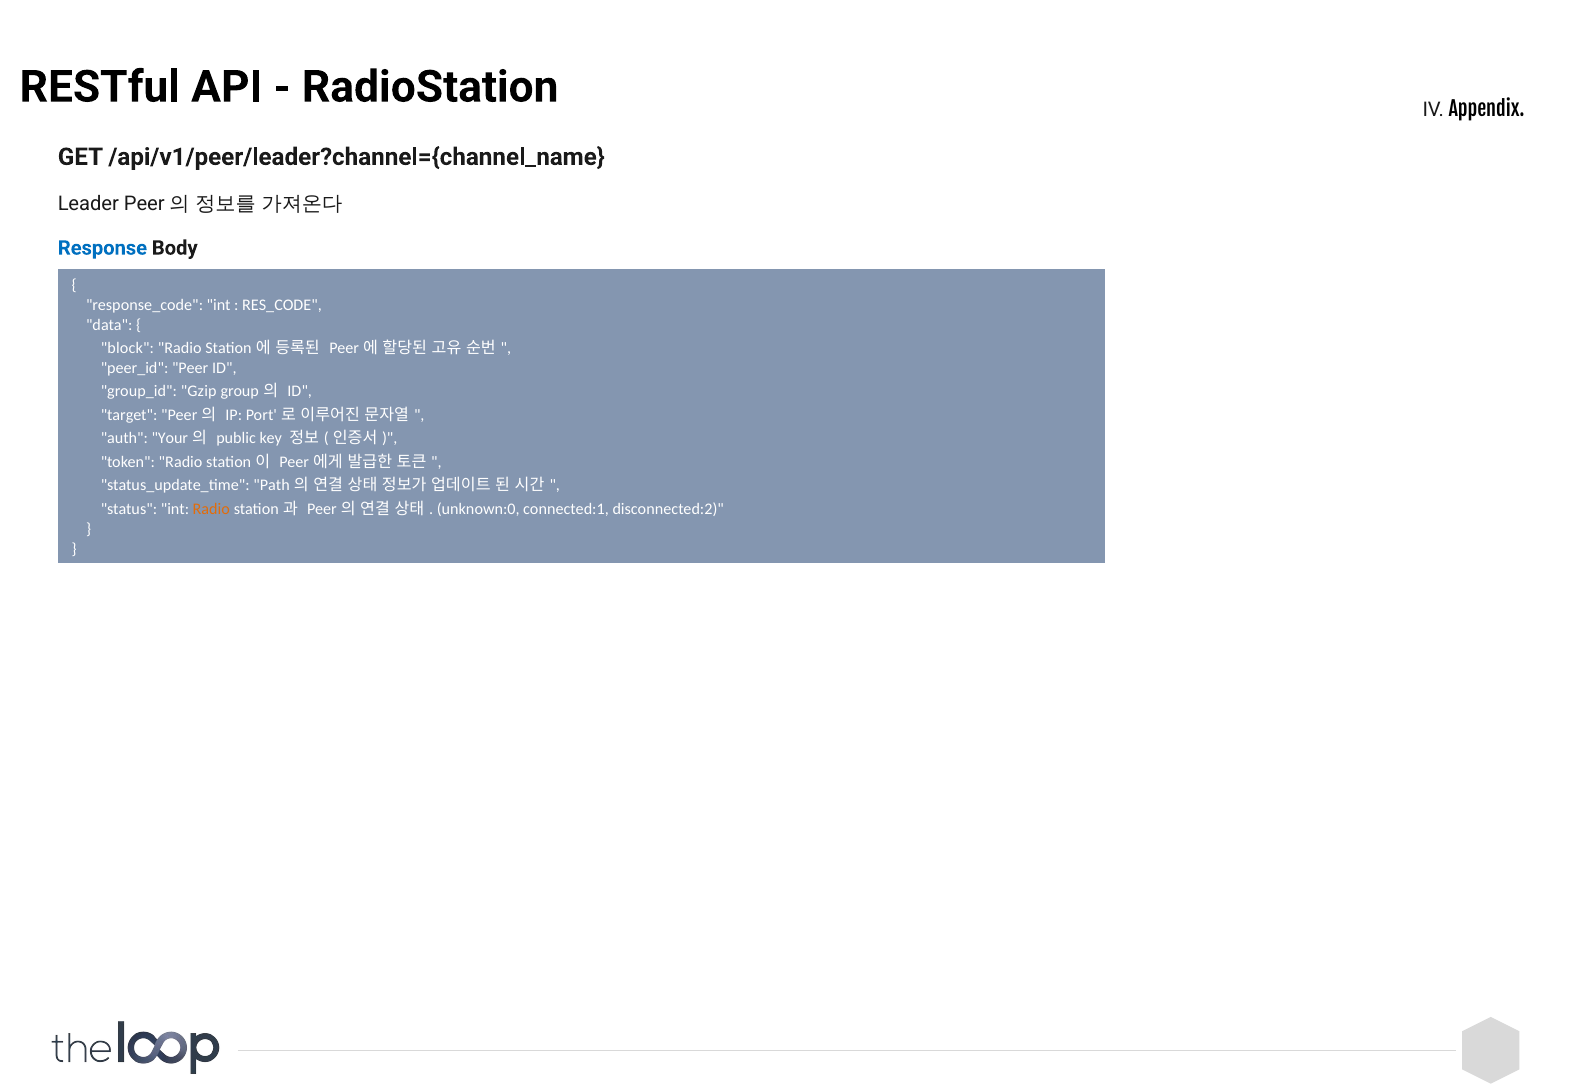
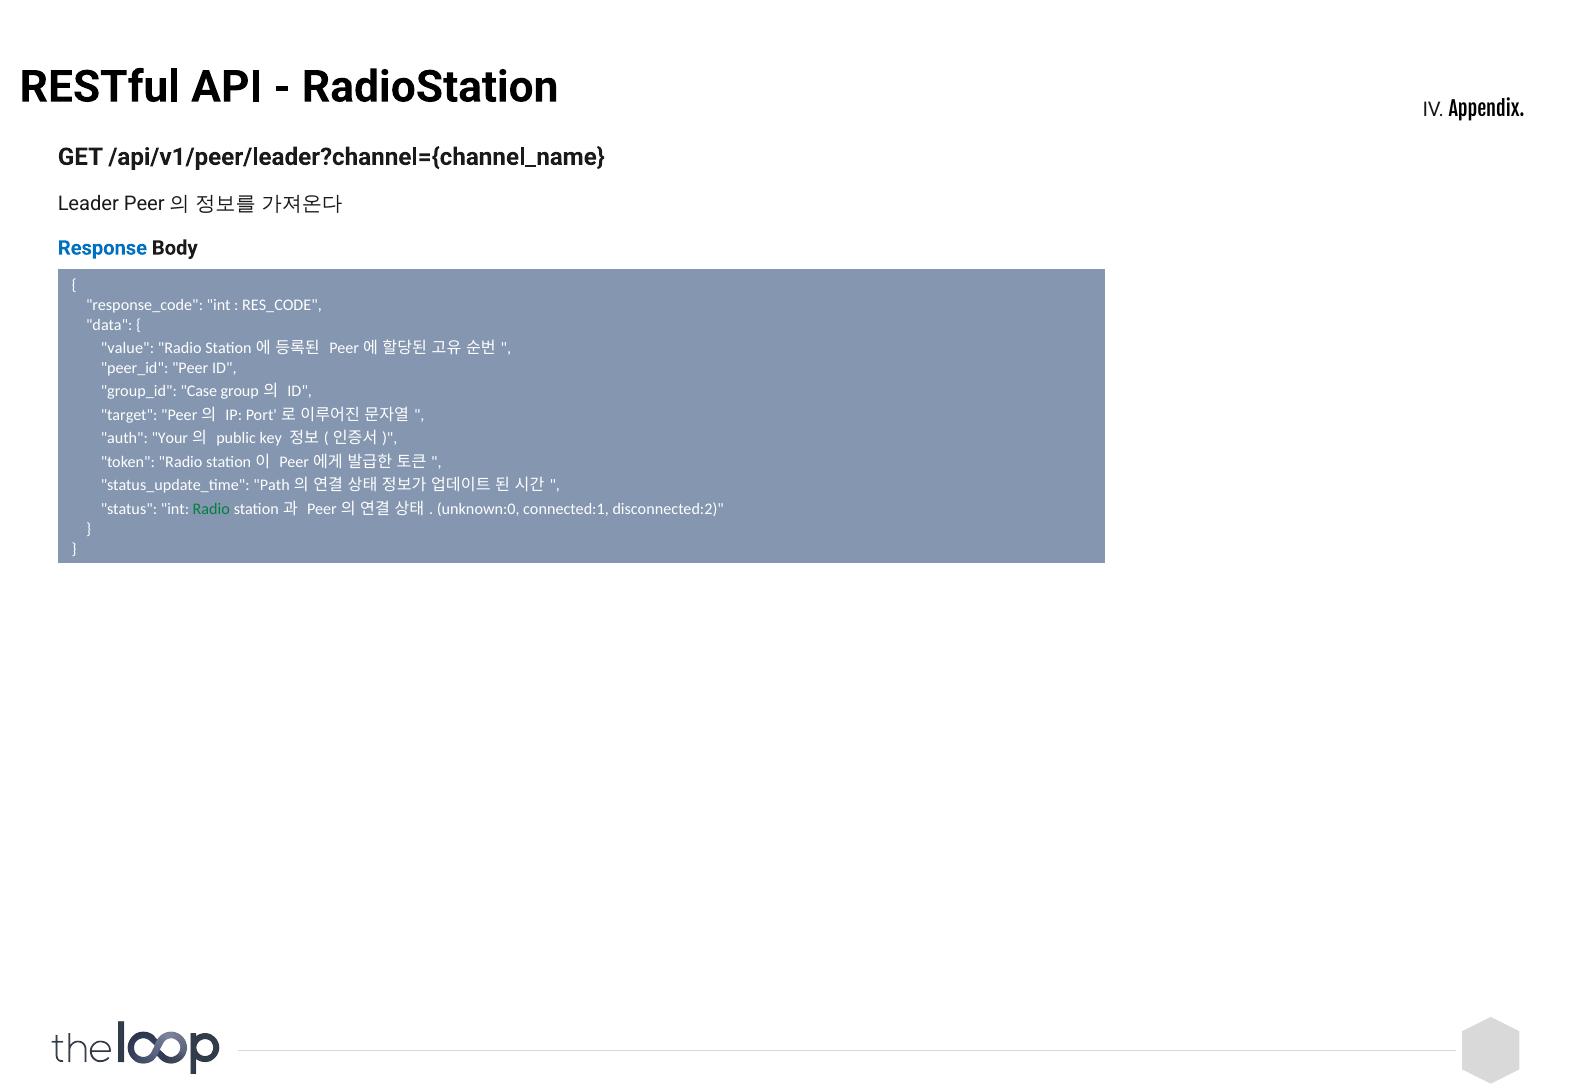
block: block -> value
Gzip: Gzip -> Case
Radio at (211, 509) colour: orange -> green
